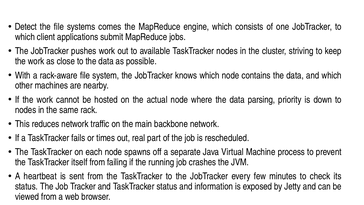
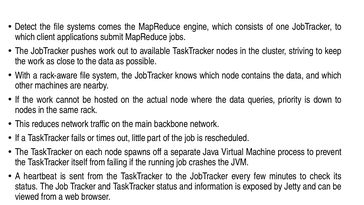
parsing: parsing -> queries
real: real -> little
